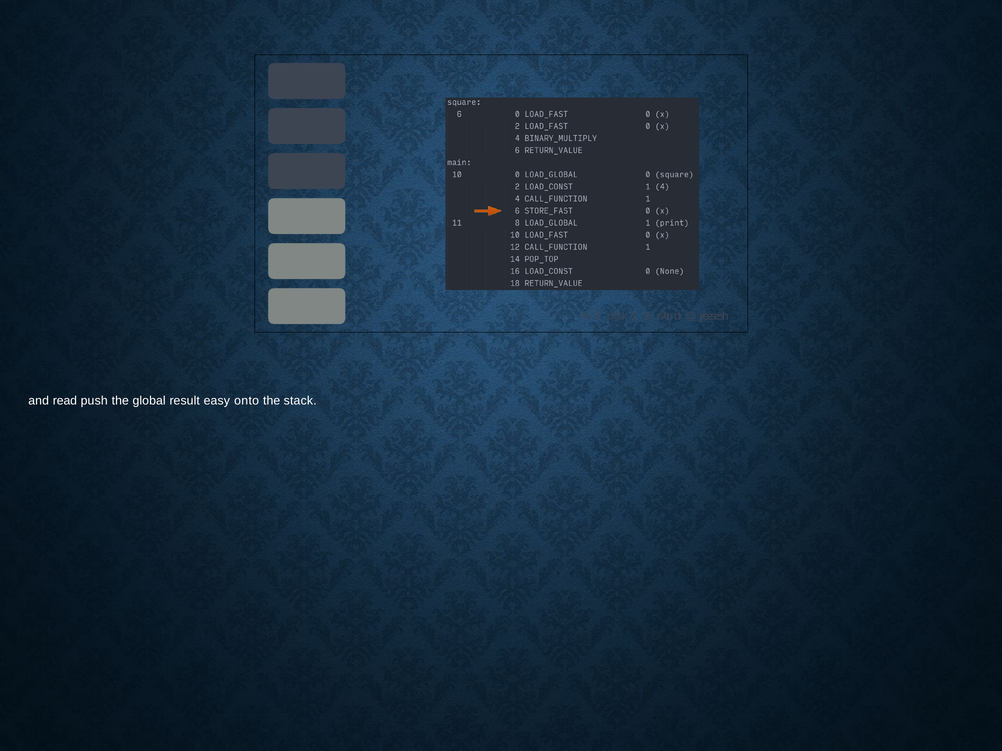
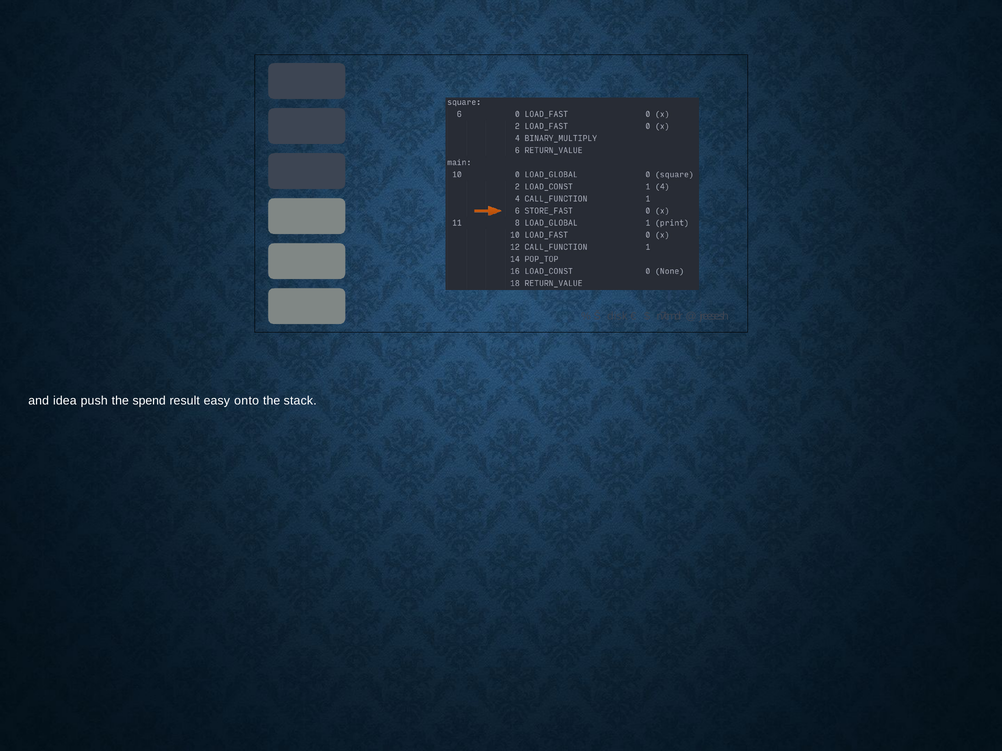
read: read -> idea
global: global -> spend
